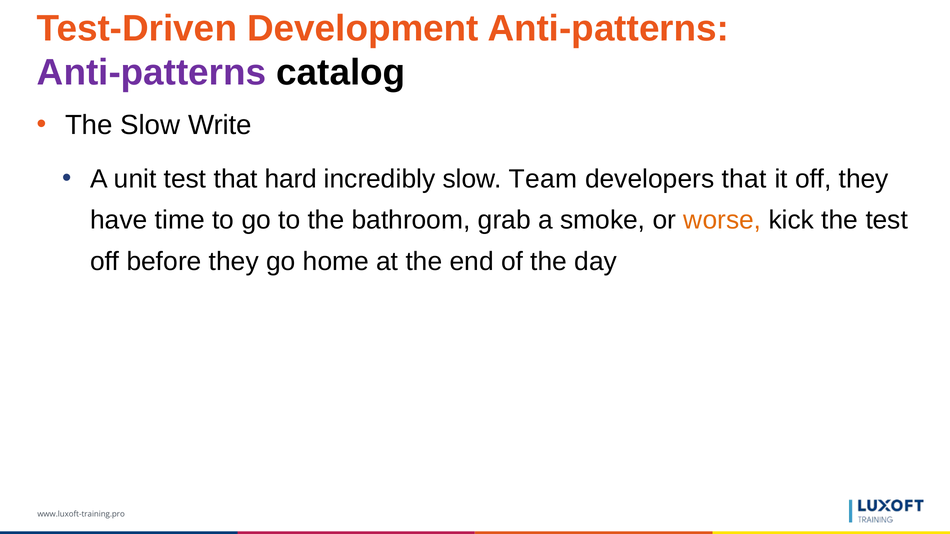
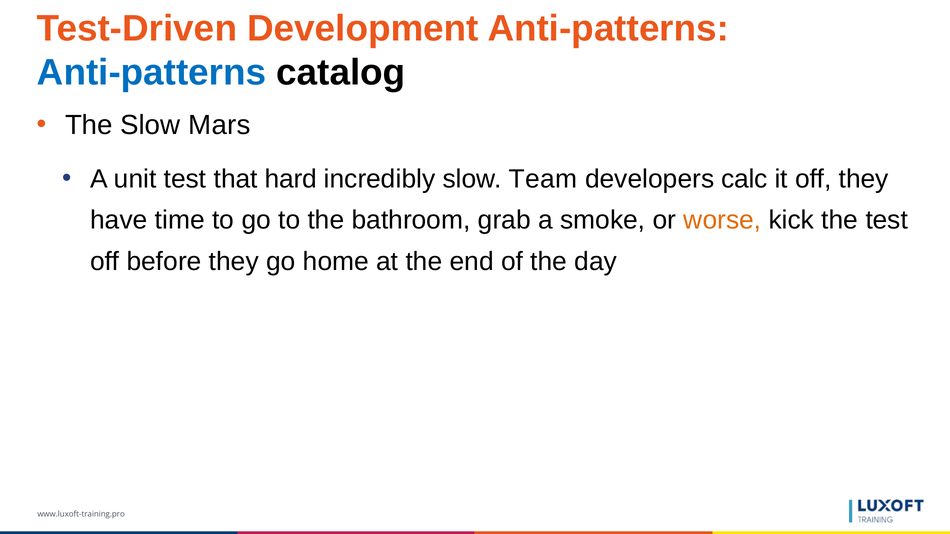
Anti-patterns at (152, 73) colour: purple -> blue
Write: Write -> Mars
developers that: that -> calc
